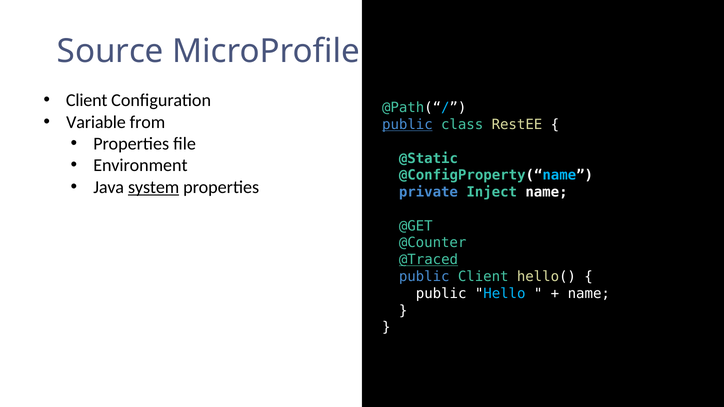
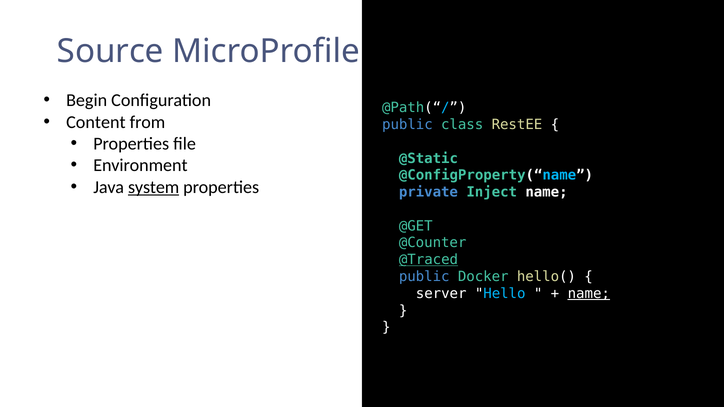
Client at (87, 100): Client -> Begin
Variable: Variable -> Content
public at (407, 125) underline: present -> none
public Client: Client -> Docker
public at (441, 294): public -> server
name at (589, 294) underline: none -> present
